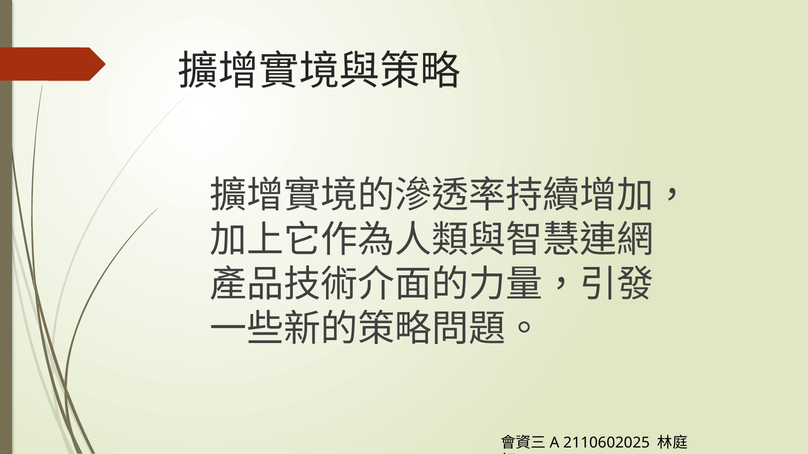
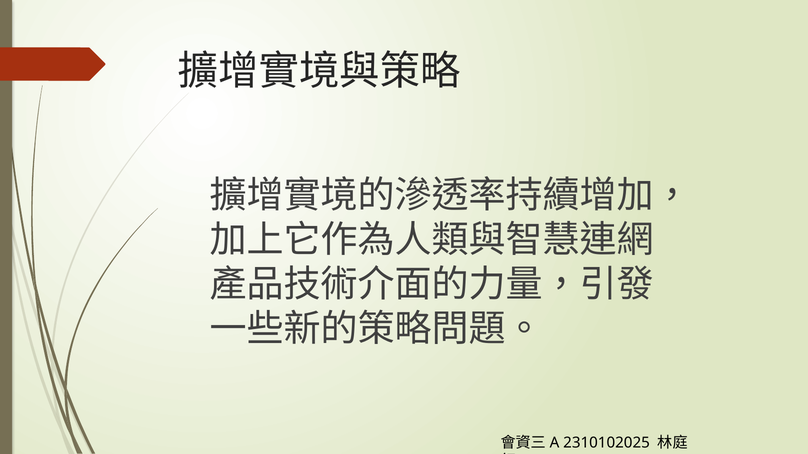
2110602025: 2110602025 -> 2310102025
